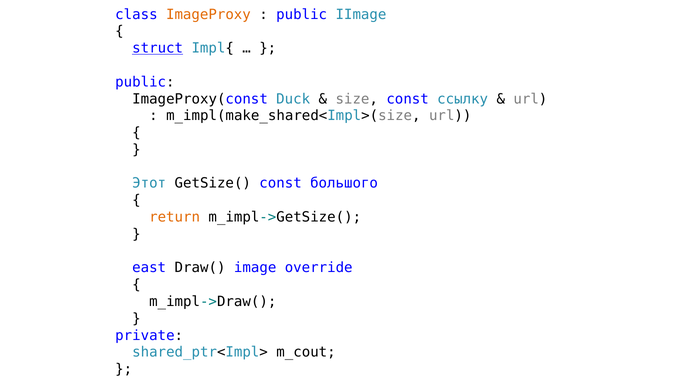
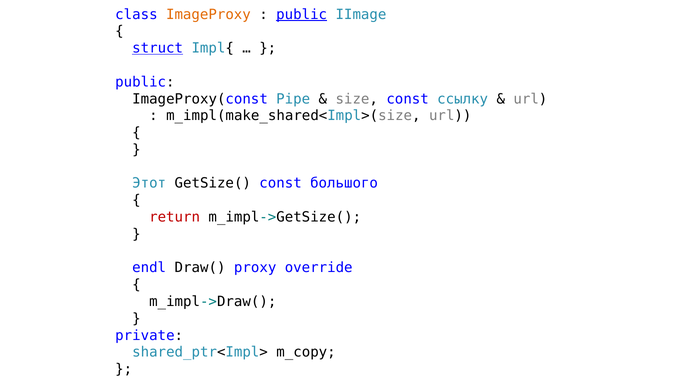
public at (302, 14) underline: none -> present
Duck: Duck -> Pipe
return colour: orange -> red
east: east -> endl
image: image -> proxy
m_cout: m_cout -> m_copy
